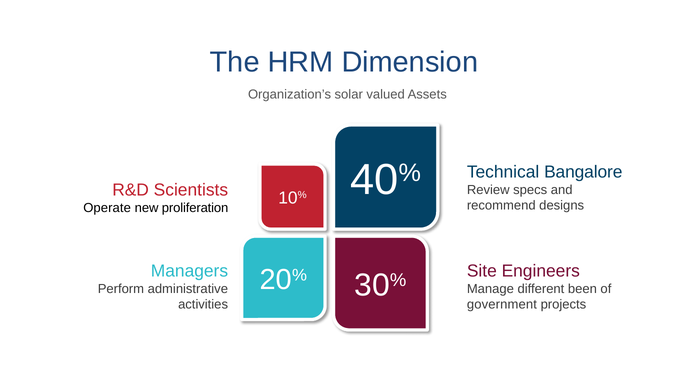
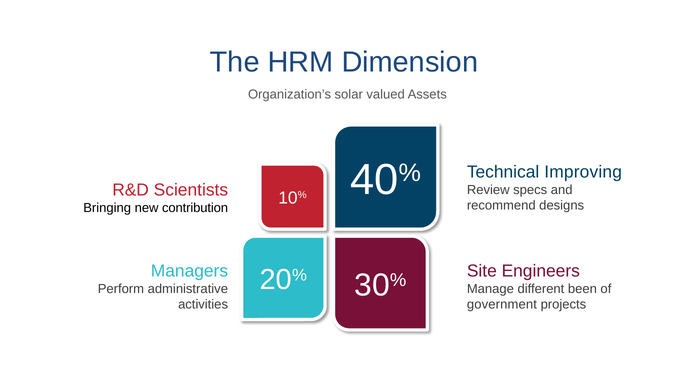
Bangalore: Bangalore -> Improving
Operate: Operate -> Bringing
proliferation: proliferation -> contribution
